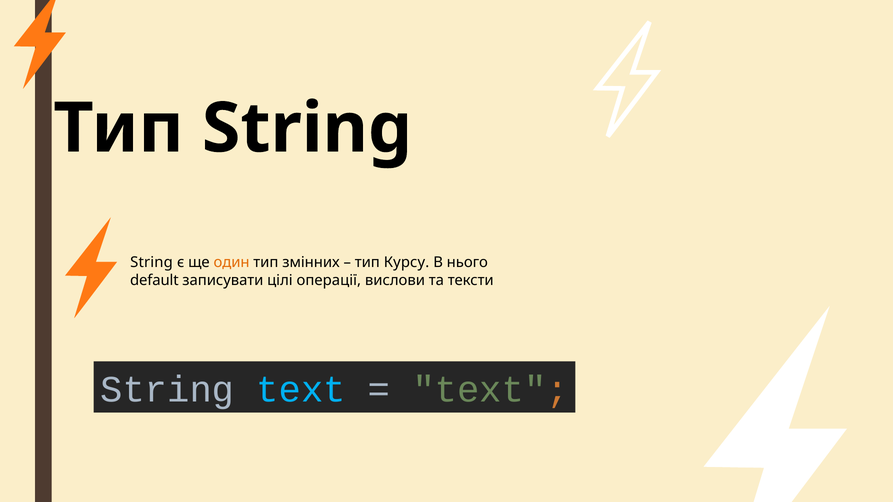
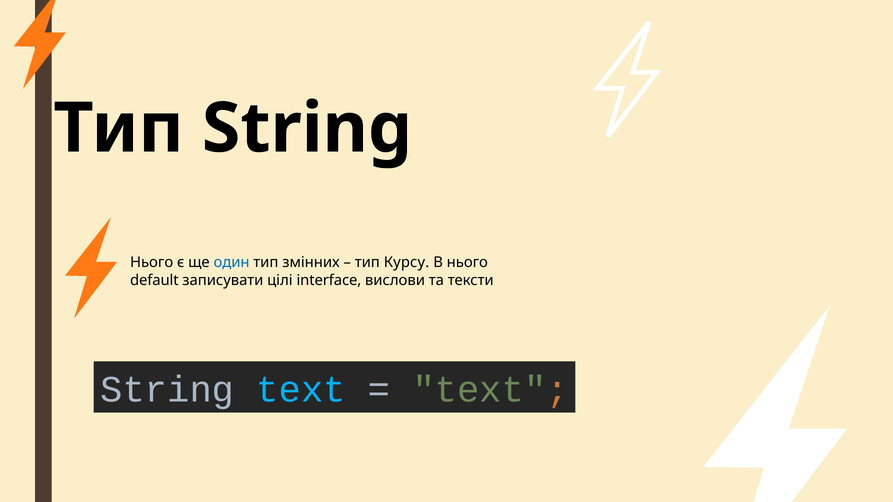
String at (152, 263): String -> Нього
один colour: orange -> blue
операції: операції -> interface
